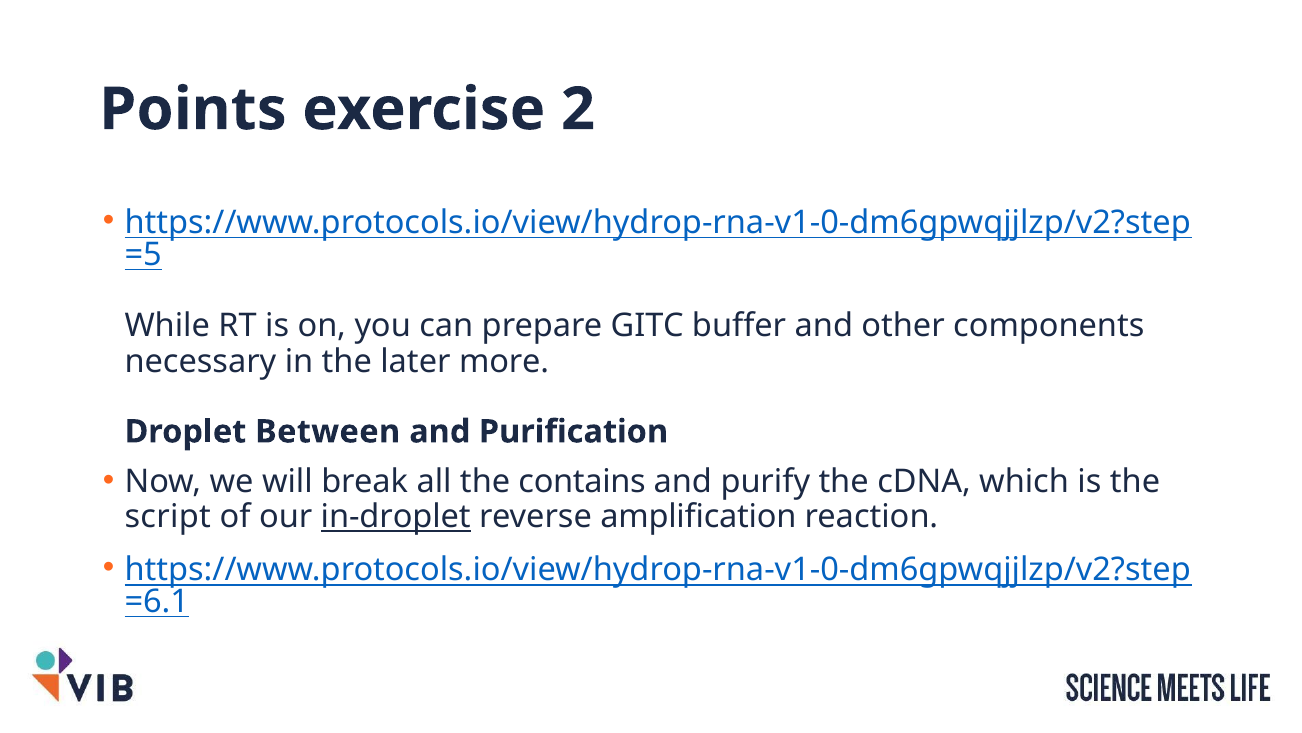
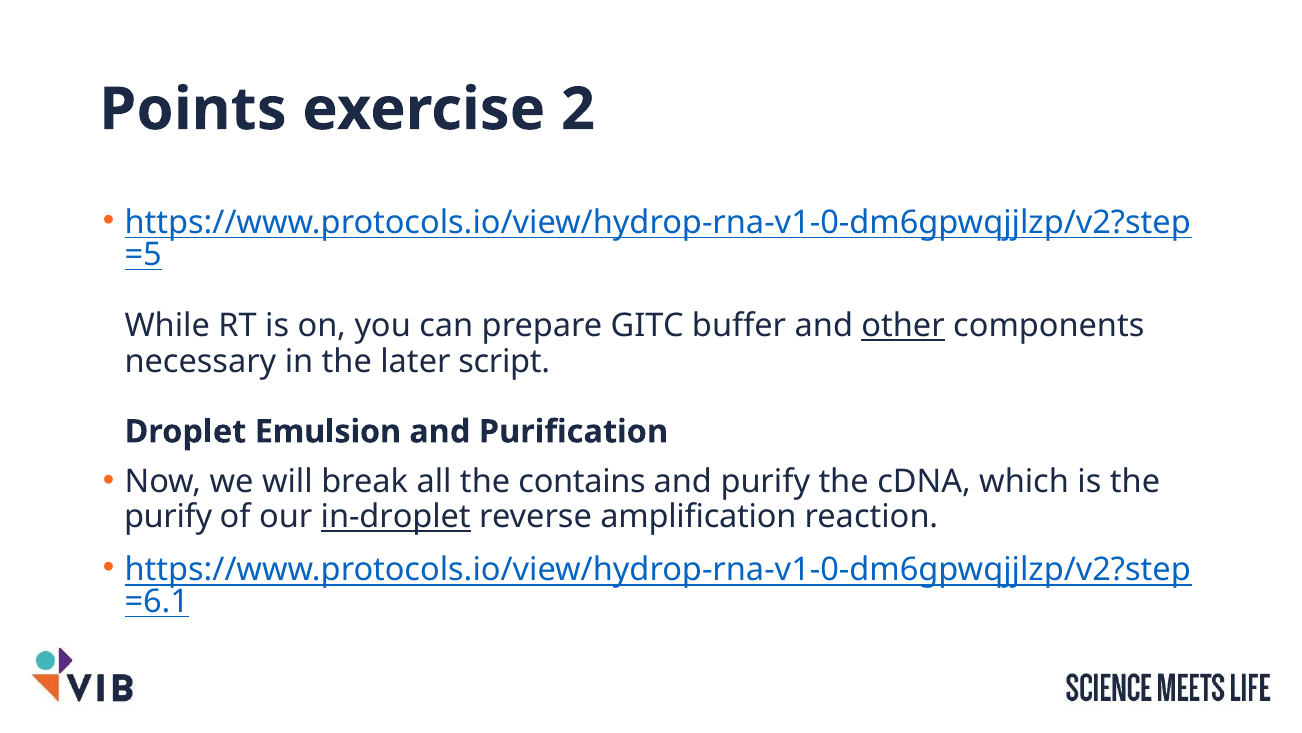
other underline: none -> present
more: more -> script
Between: Between -> Emulsion
script at (168, 516): script -> purify
